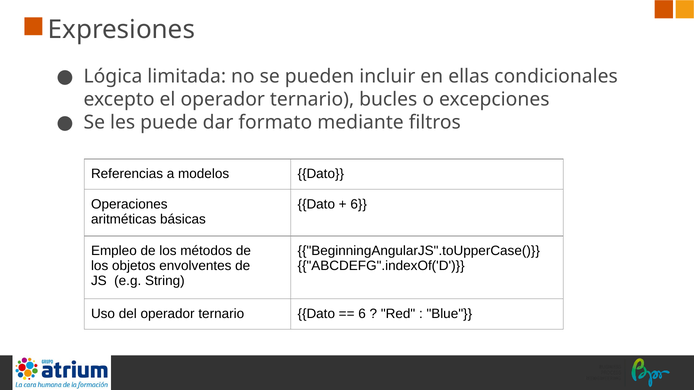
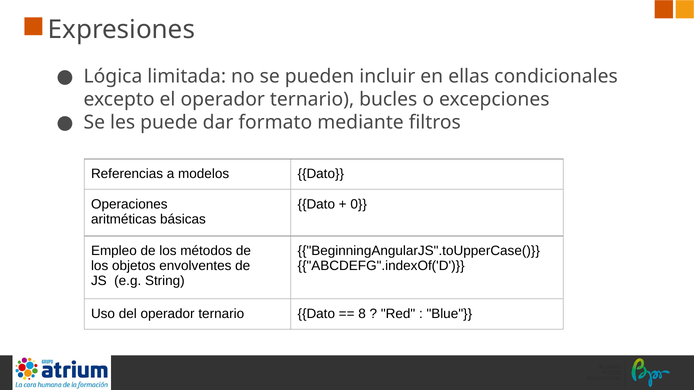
6 at (359, 204): 6 -> 0
6 at (362, 314): 6 -> 8
